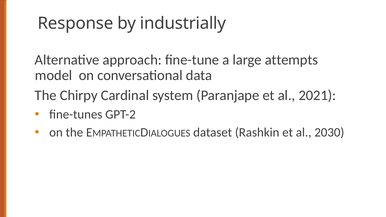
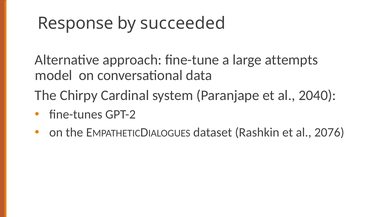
industrially: industrially -> succeeded
2021: 2021 -> 2040
2030: 2030 -> 2076
